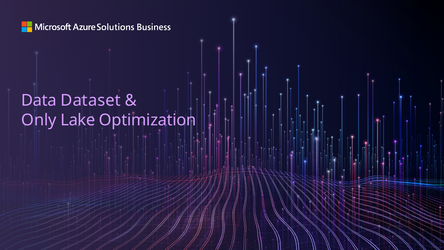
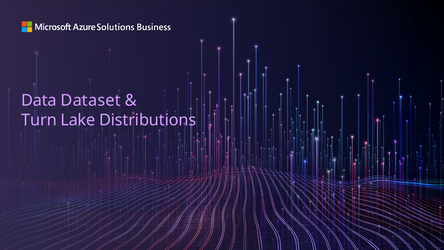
Only: Only -> Turn
Optimization: Optimization -> Distributions
